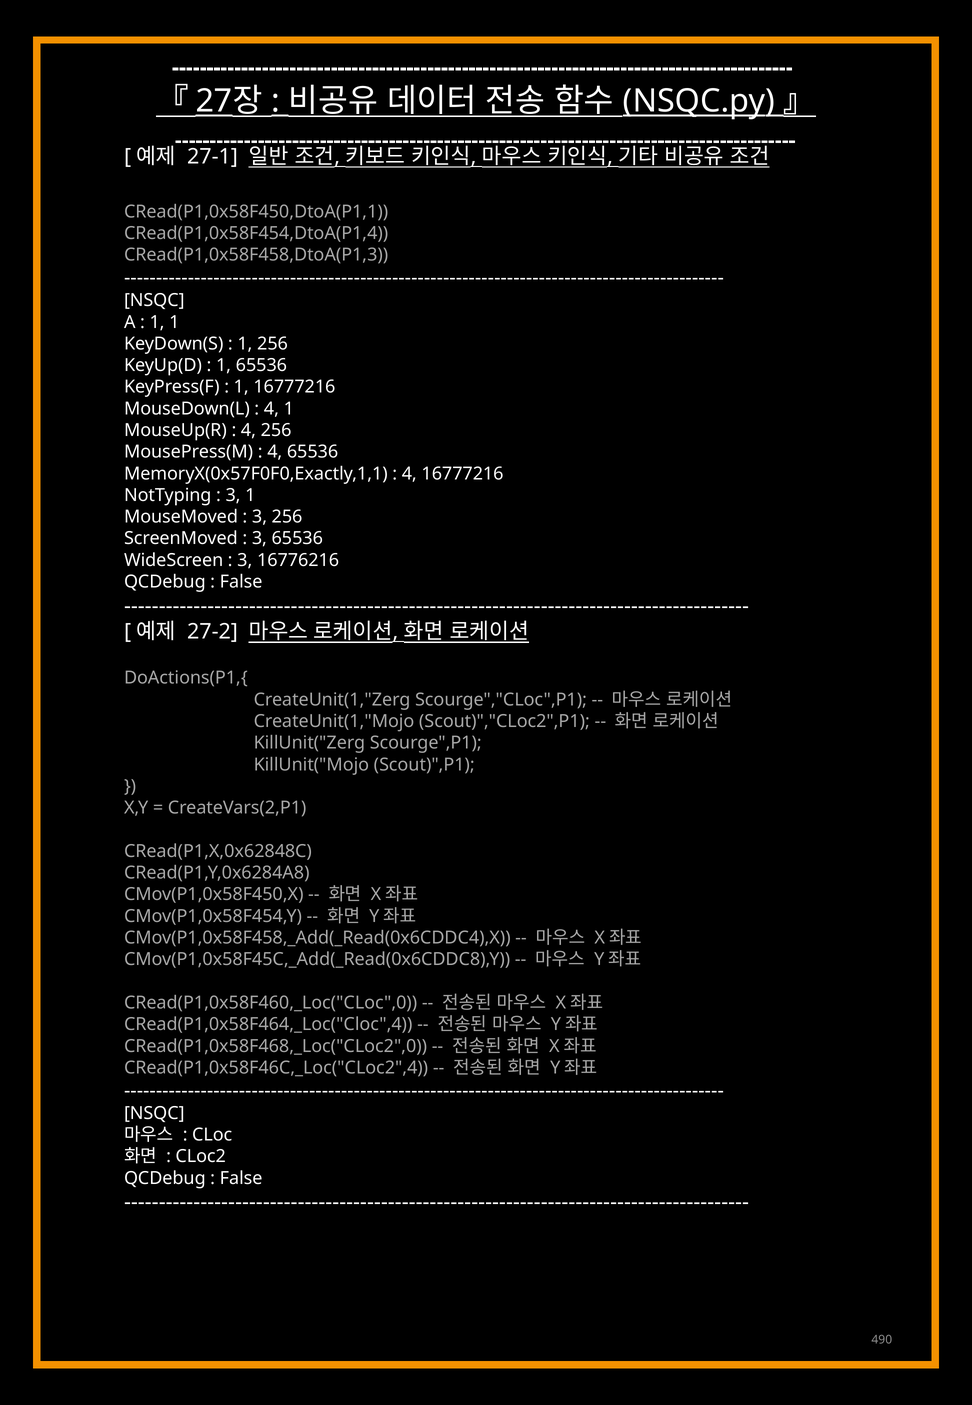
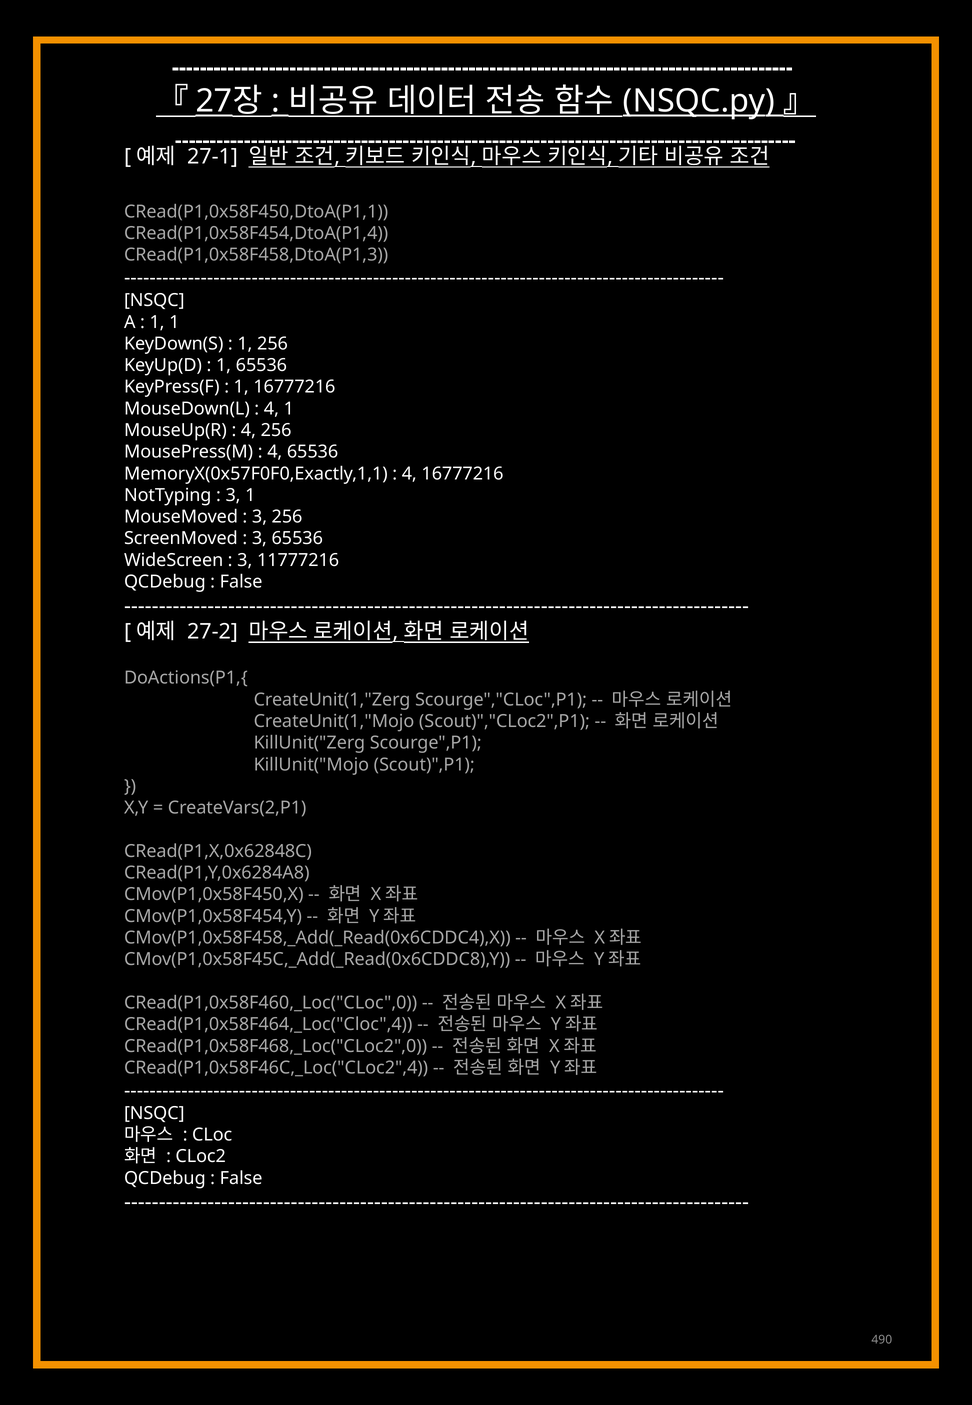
16776216: 16776216 -> 11777216
